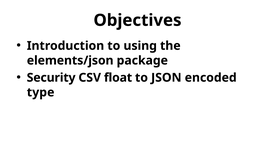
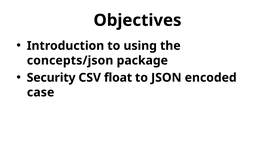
elements/json: elements/json -> concepts/json
type: type -> case
